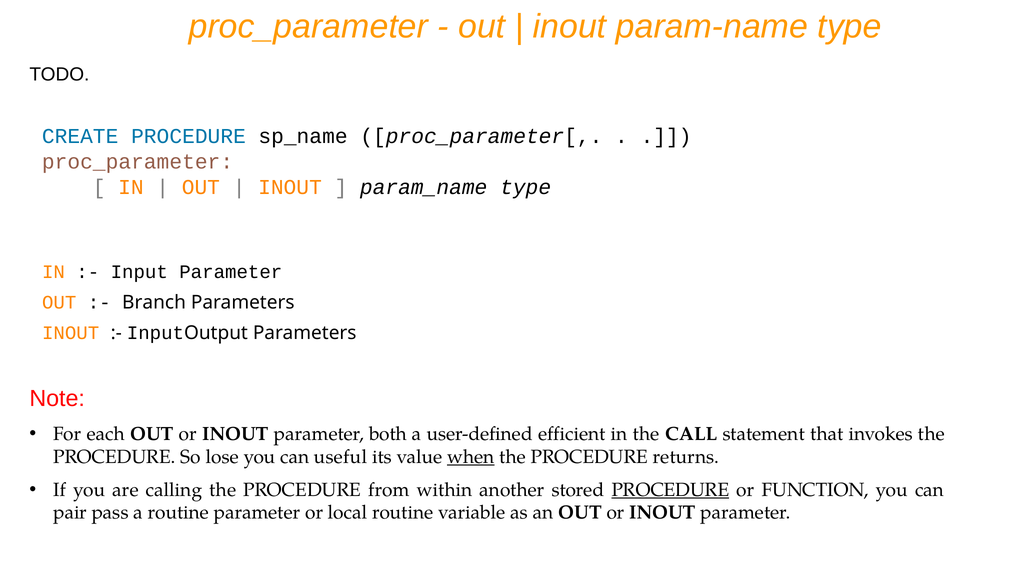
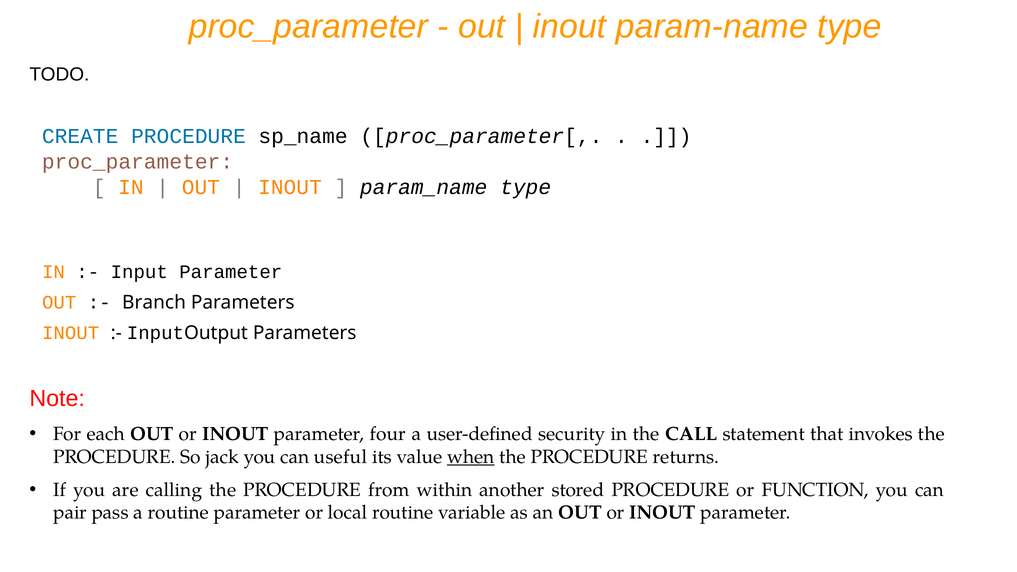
both: both -> four
efficient: efficient -> security
lose: lose -> jack
PROCEDURE at (670, 490) underline: present -> none
